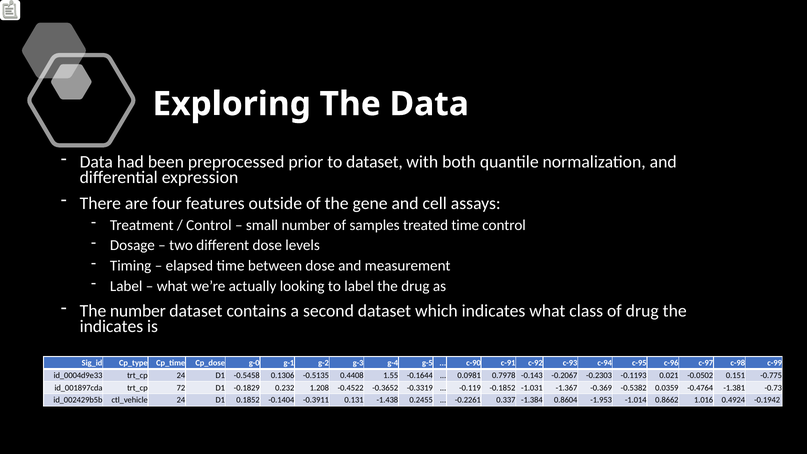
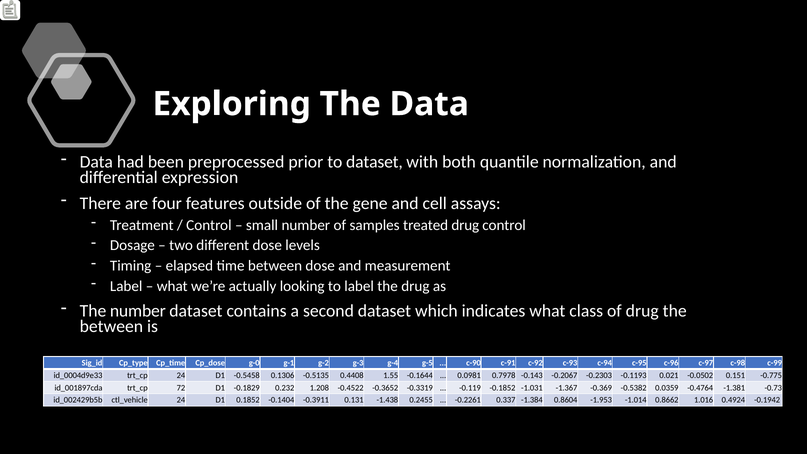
treated time: time -> drug
indicates at (111, 326): indicates -> between
